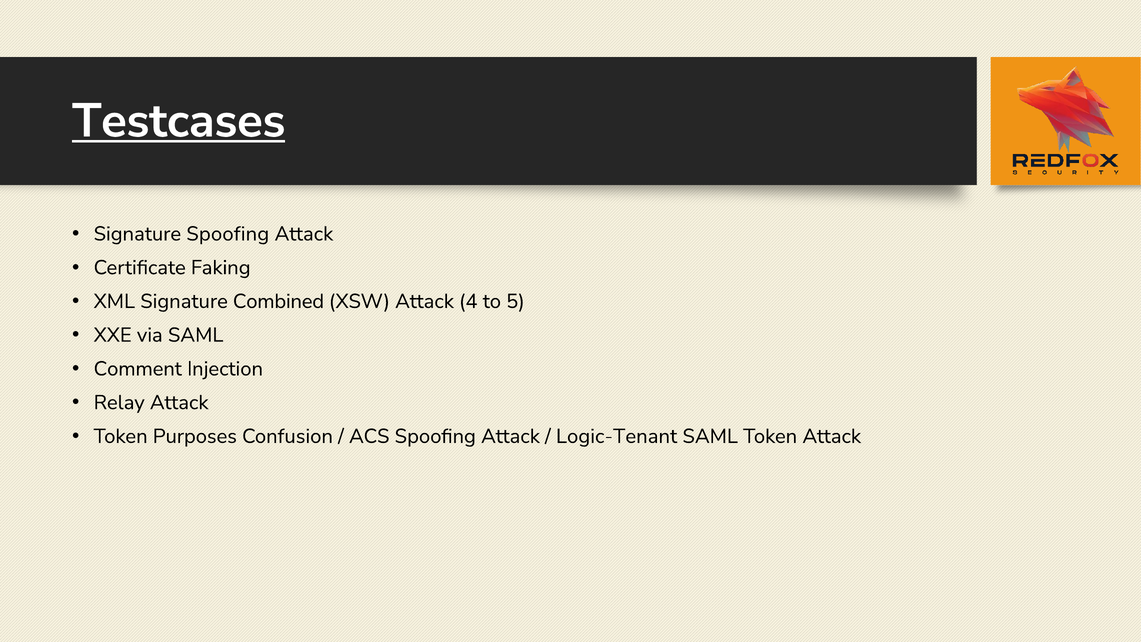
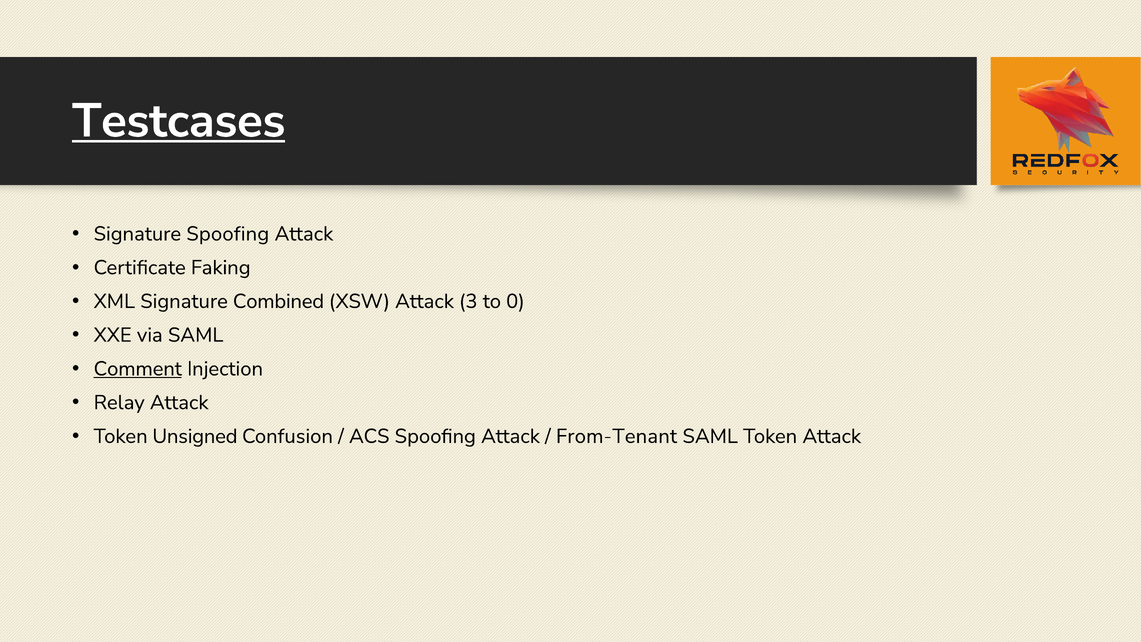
4: 4 -> 3
5: 5 -> 0
Comment underline: none -> present
Purposes: Purposes -> Unsigned
Logic-Tenant: Logic-Tenant -> From-Tenant
